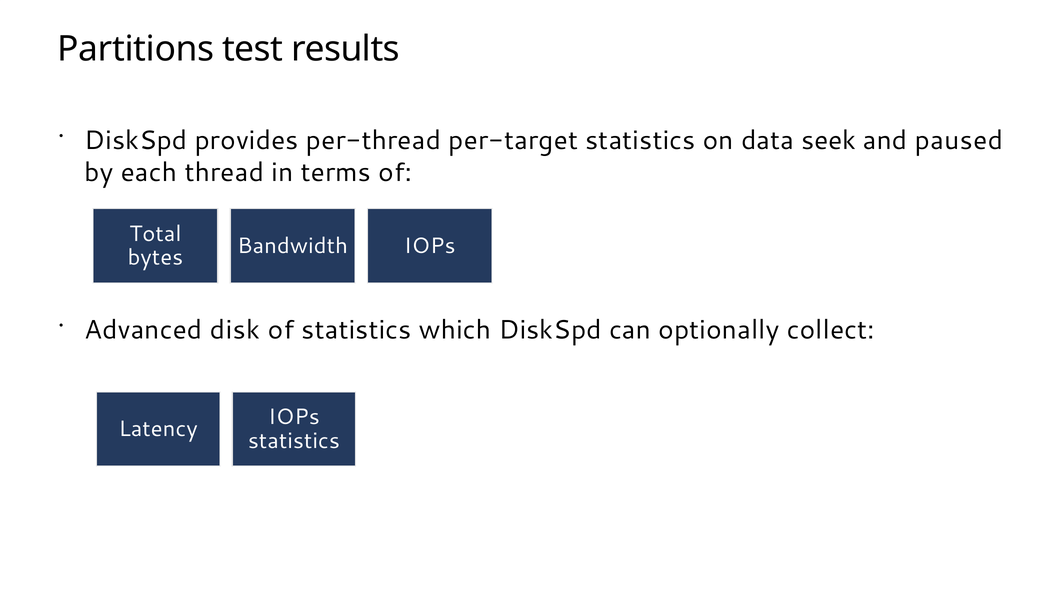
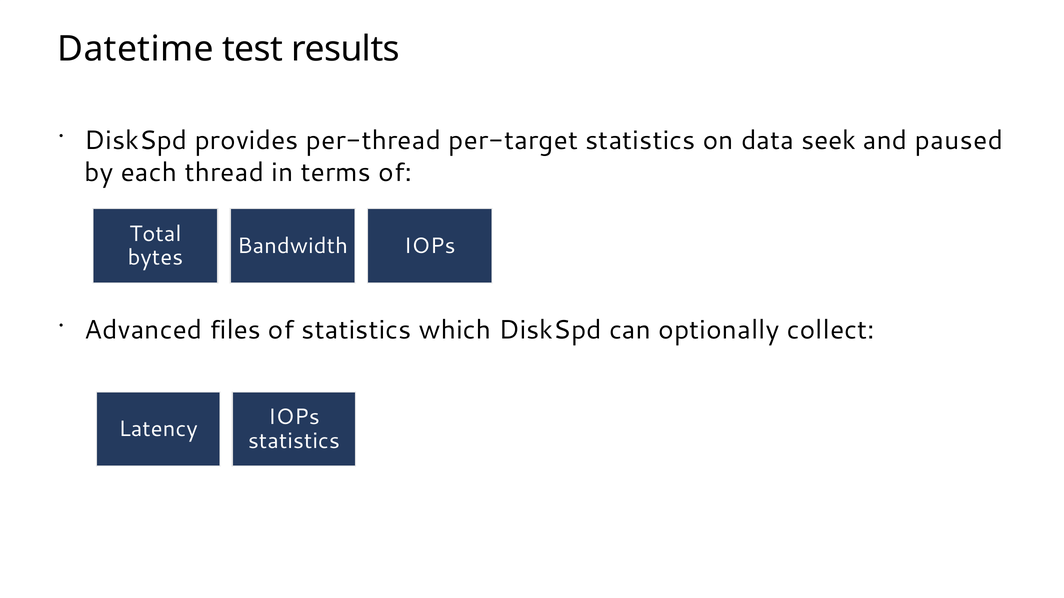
Partitions: Partitions -> Datetime
disk: disk -> files
